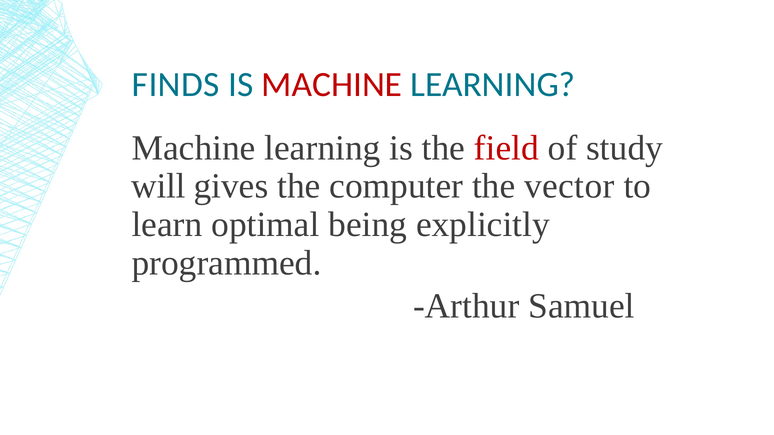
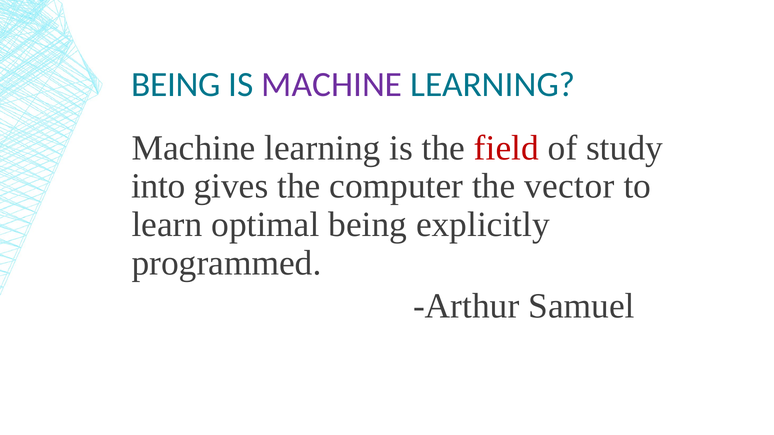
FINDS at (176, 85): FINDS -> BEING
MACHINE at (332, 85) colour: red -> purple
will: will -> into
